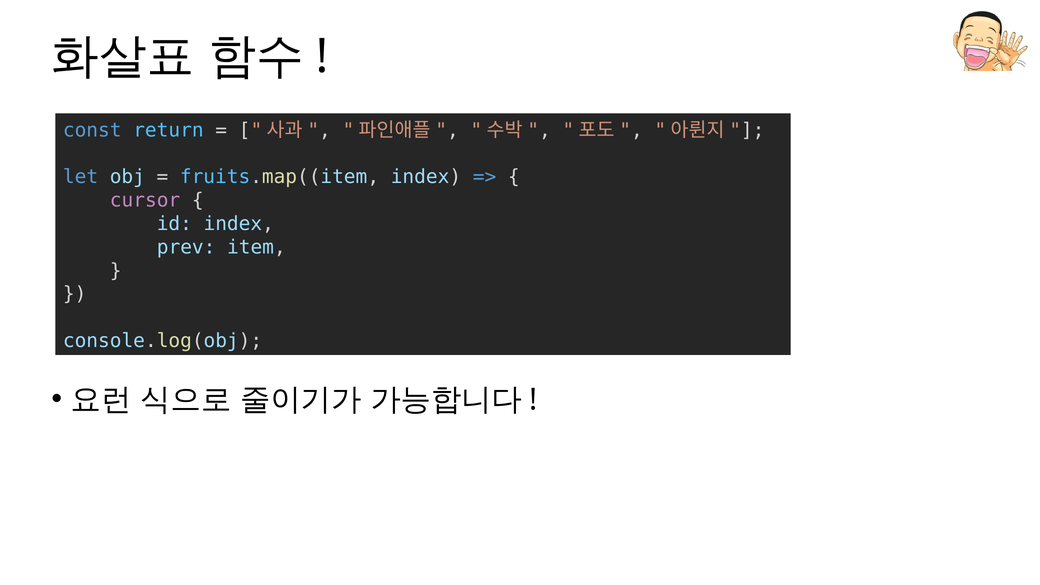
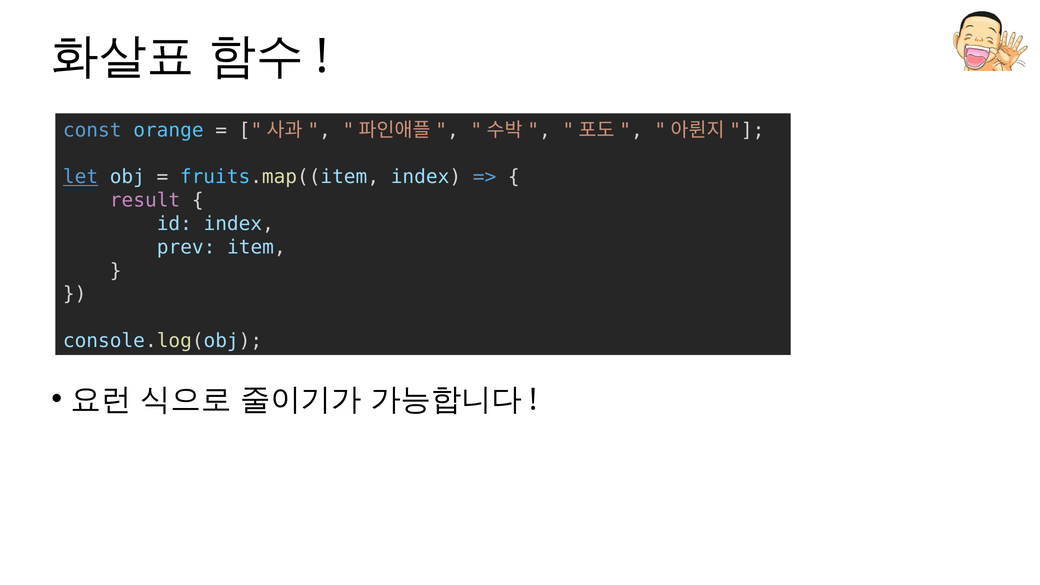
return: return -> orange
let underline: none -> present
cursor: cursor -> result
